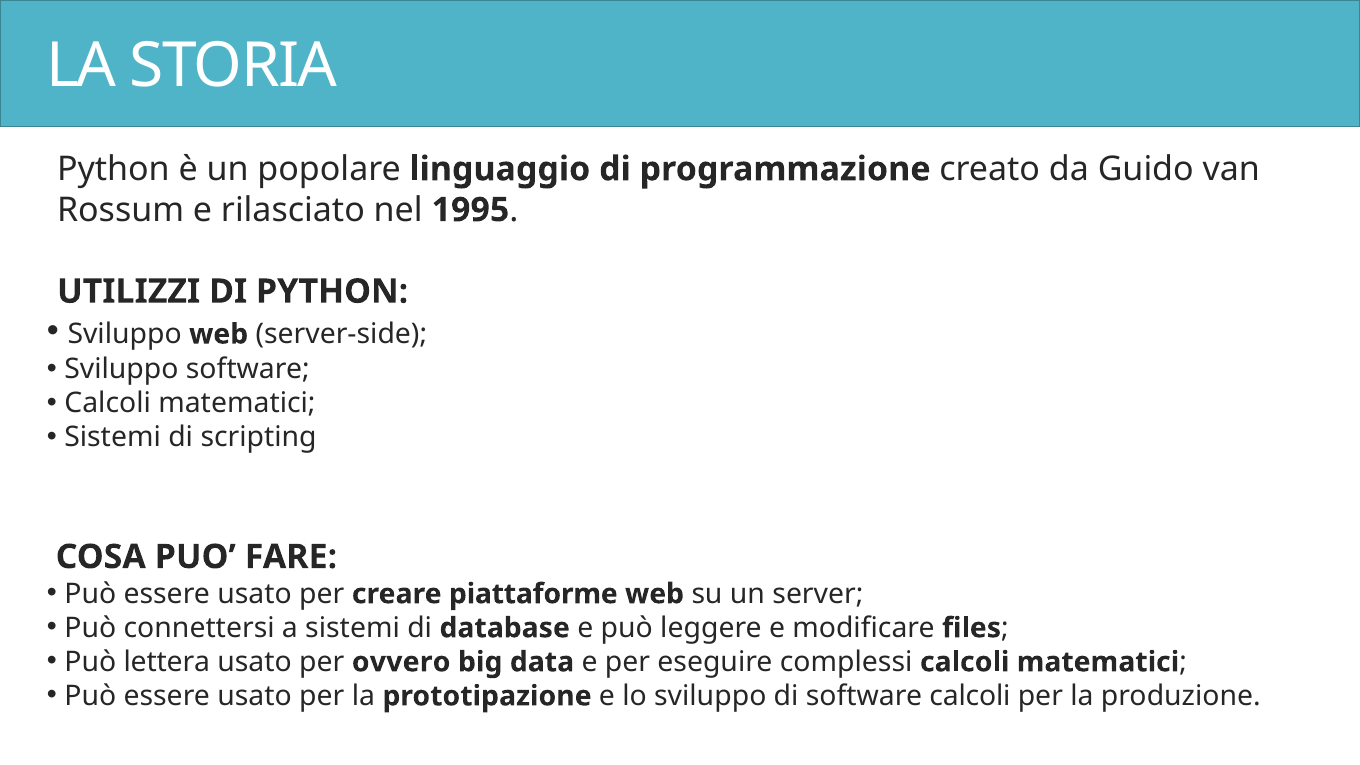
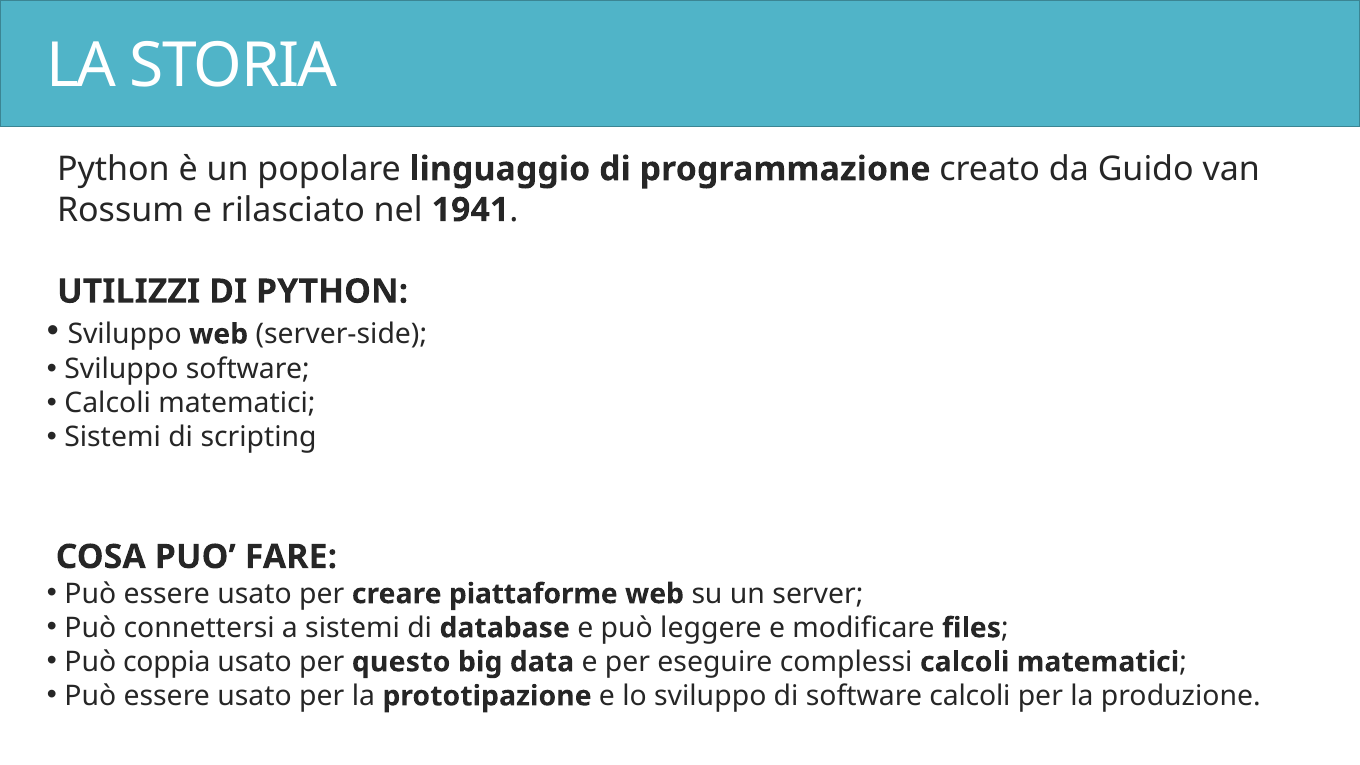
1995: 1995 -> 1941
lettera: lettera -> coppia
ovvero: ovvero -> questo
